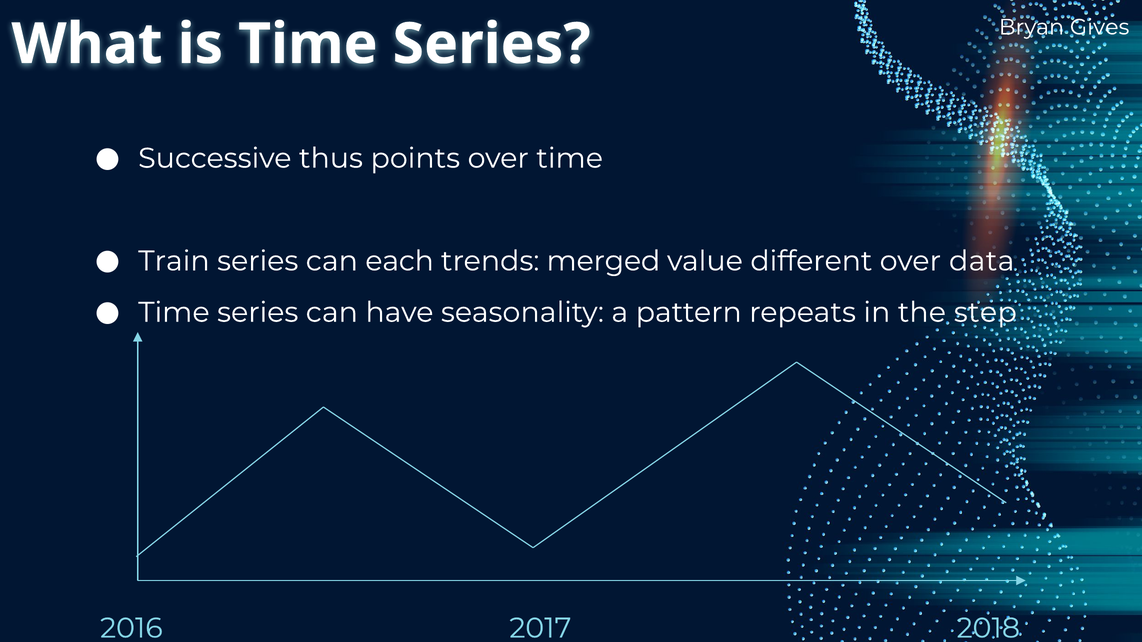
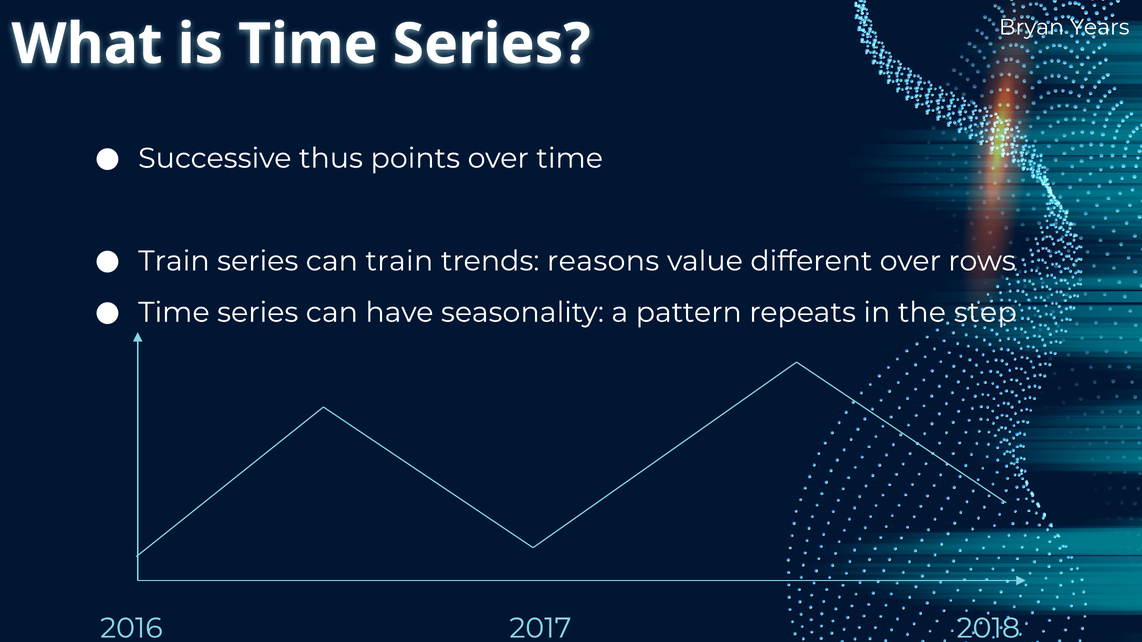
Gives: Gives -> Years
can each: each -> train
merged: merged -> reasons
data: data -> rows
